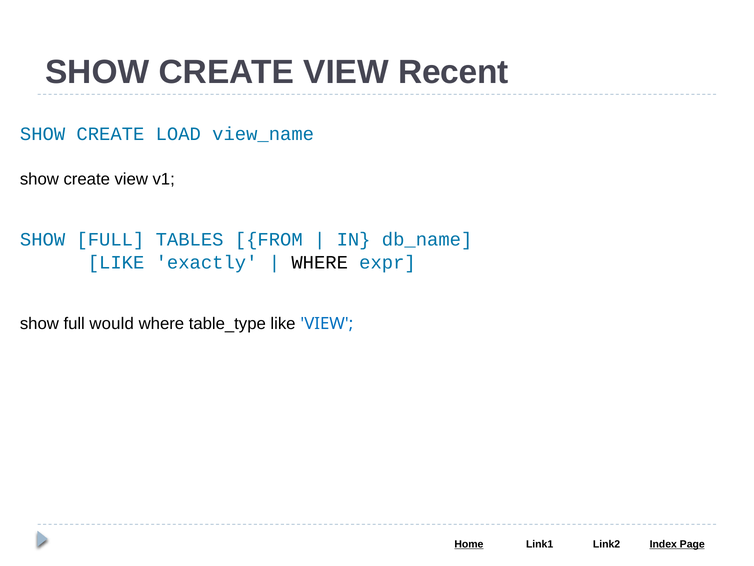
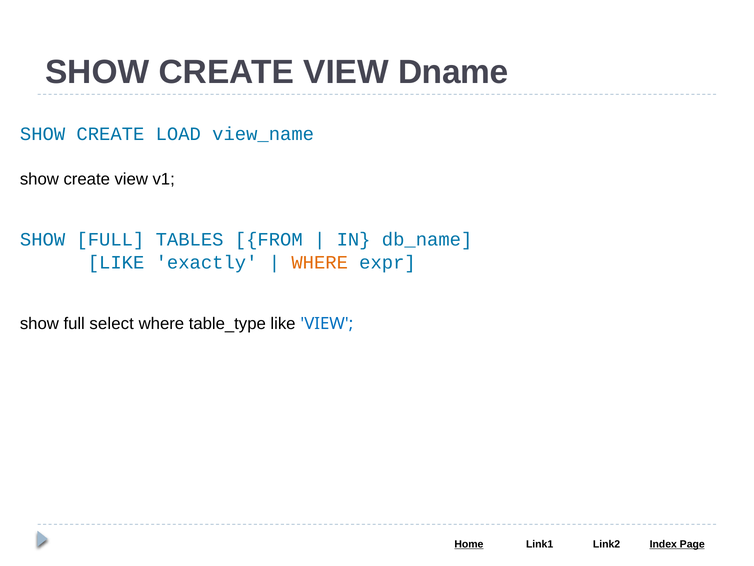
Recent: Recent -> Dname
WHERE at (320, 262) colour: black -> orange
would: would -> select
